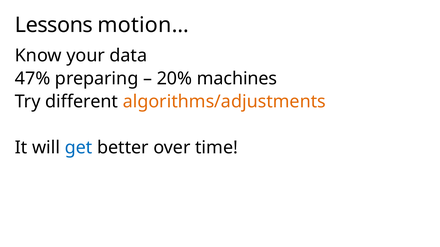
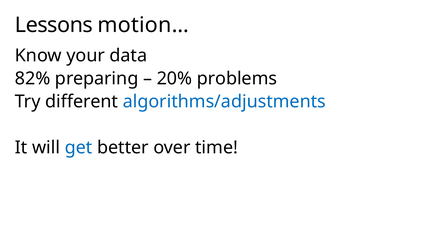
47%: 47% -> 82%
machines: machines -> problems
algorithms/adjustments colour: orange -> blue
